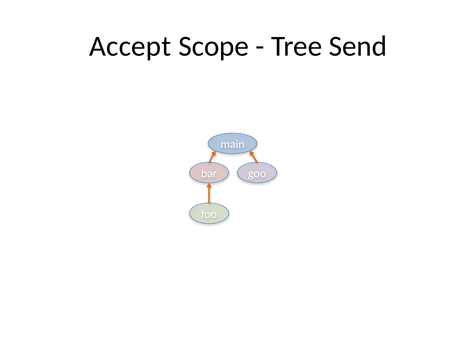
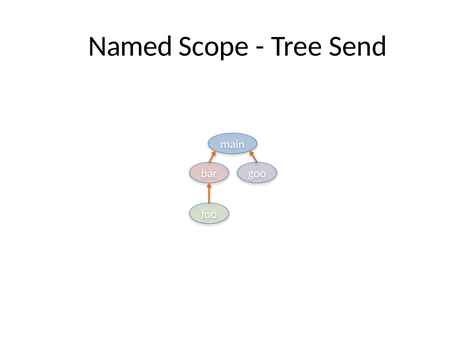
Accept: Accept -> Named
